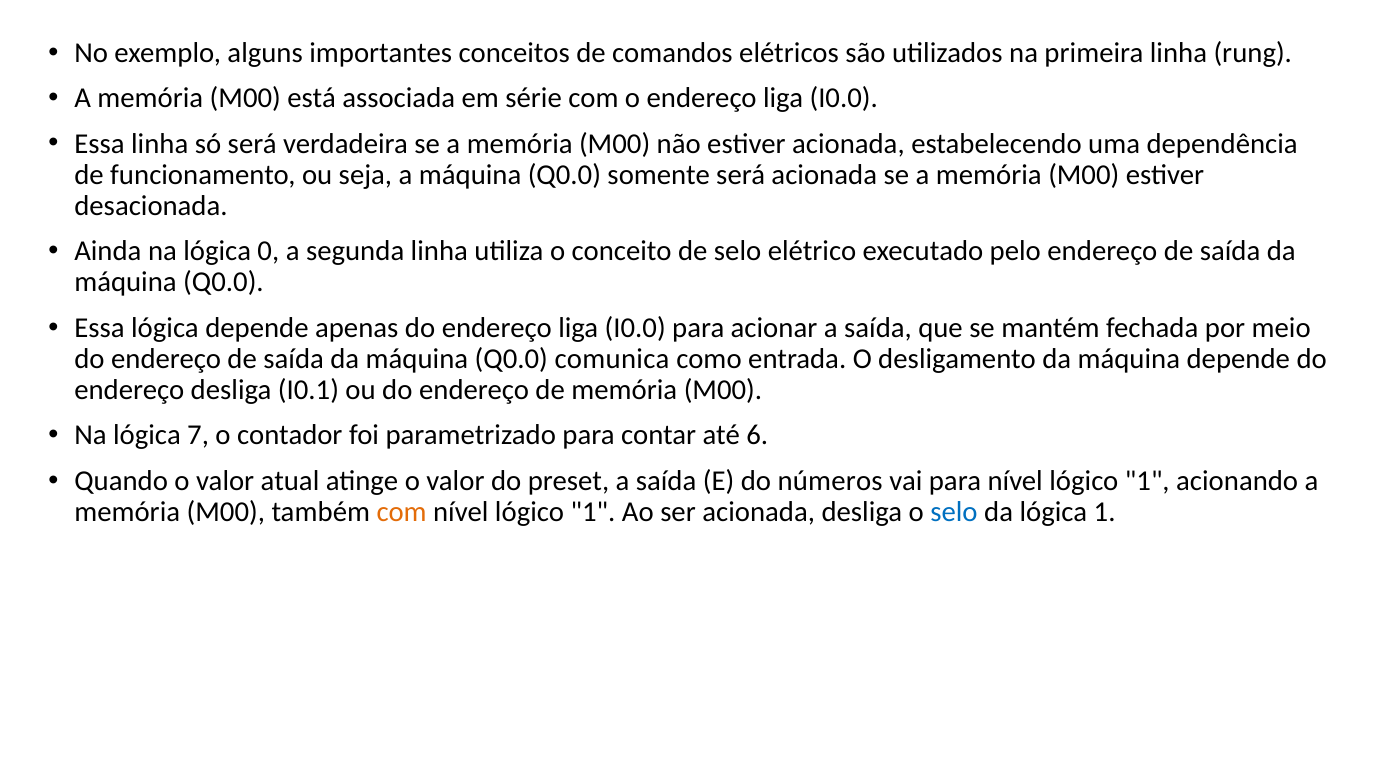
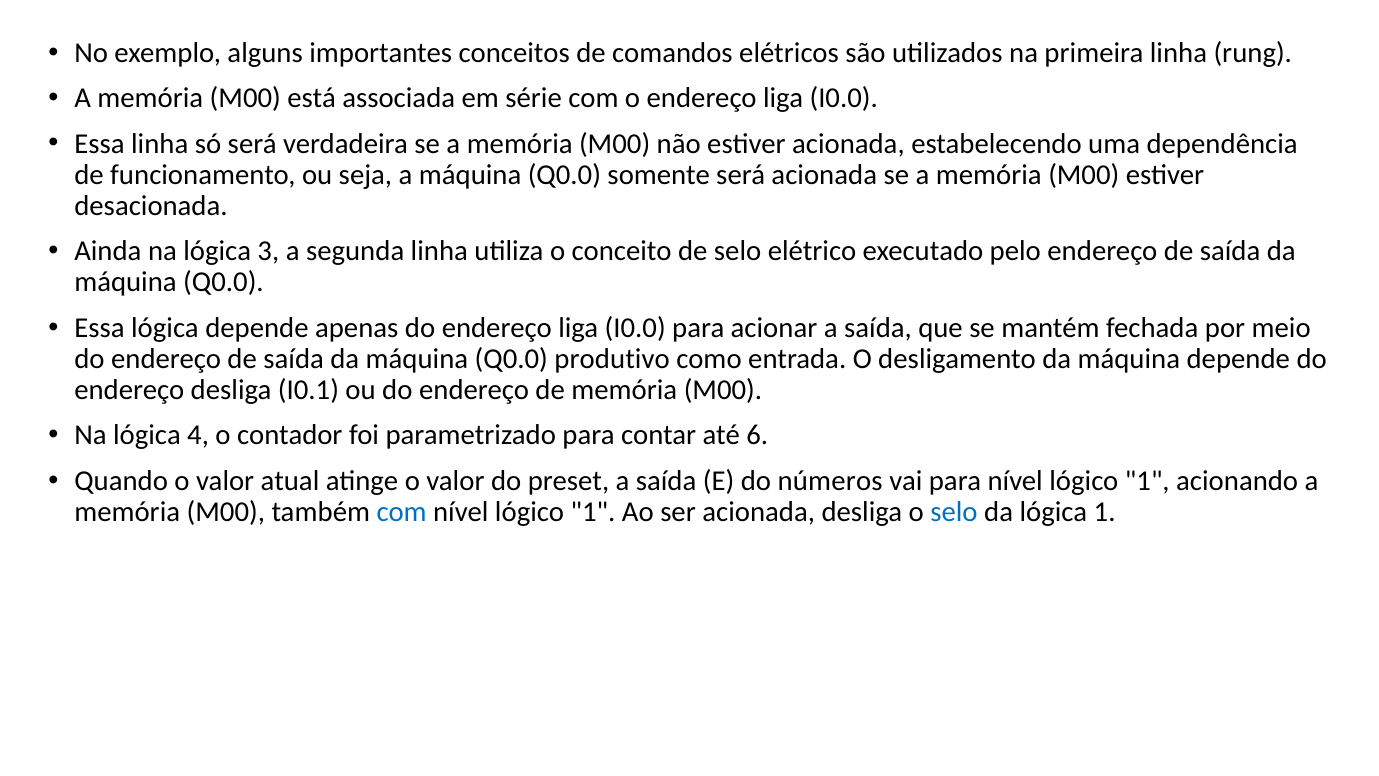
0: 0 -> 3
comunica: comunica -> produtivo
7: 7 -> 4
com at (402, 512) colour: orange -> blue
